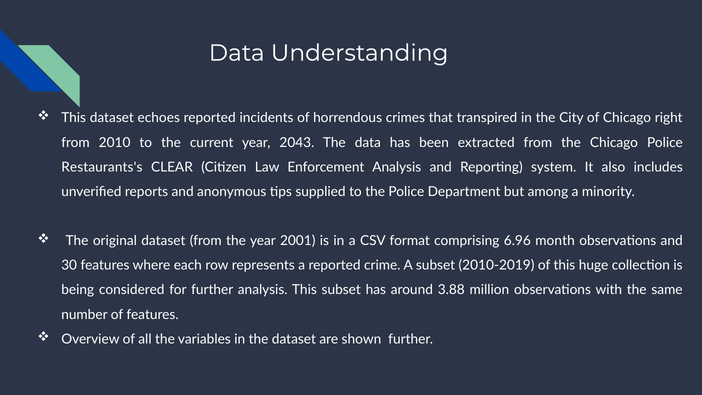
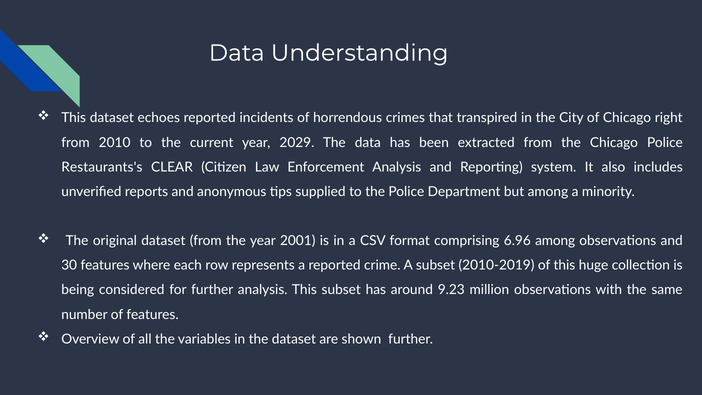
2043: 2043 -> 2029
6.96 month: month -> among
3.88: 3.88 -> 9.23
